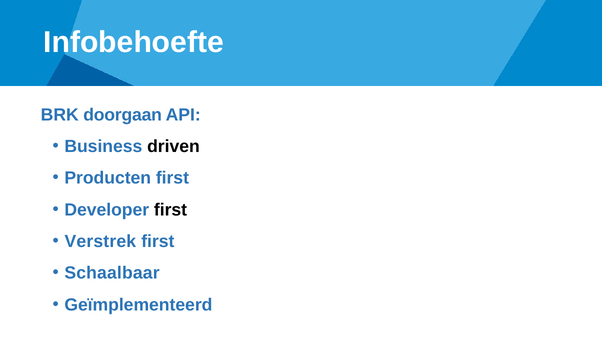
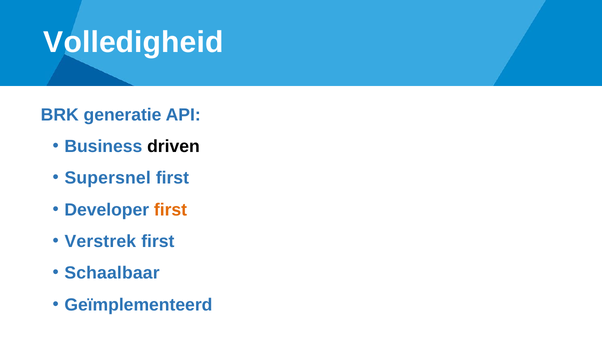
Infobehoefte: Infobehoefte -> Volledigheid
doorgaan: doorgaan -> generatie
Producten: Producten -> Supersnel
first at (171, 210) colour: black -> orange
